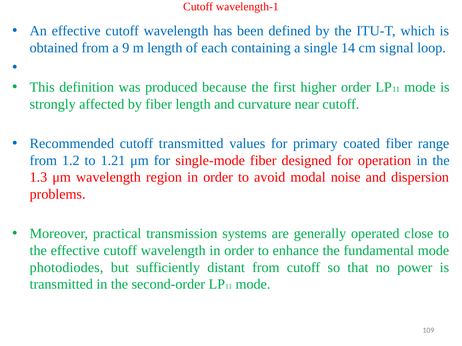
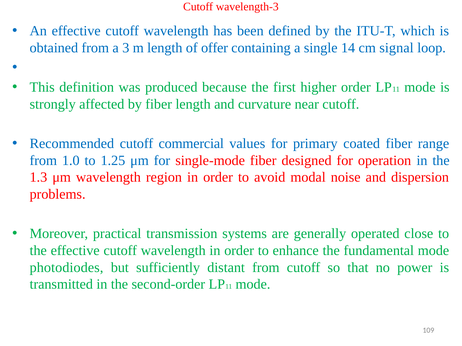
wavelength-1: wavelength-1 -> wavelength-3
9: 9 -> 3
each: each -> offer
cutoff transmitted: transmitted -> commercial
1.2: 1.2 -> 1.0
1.21: 1.21 -> 1.25
